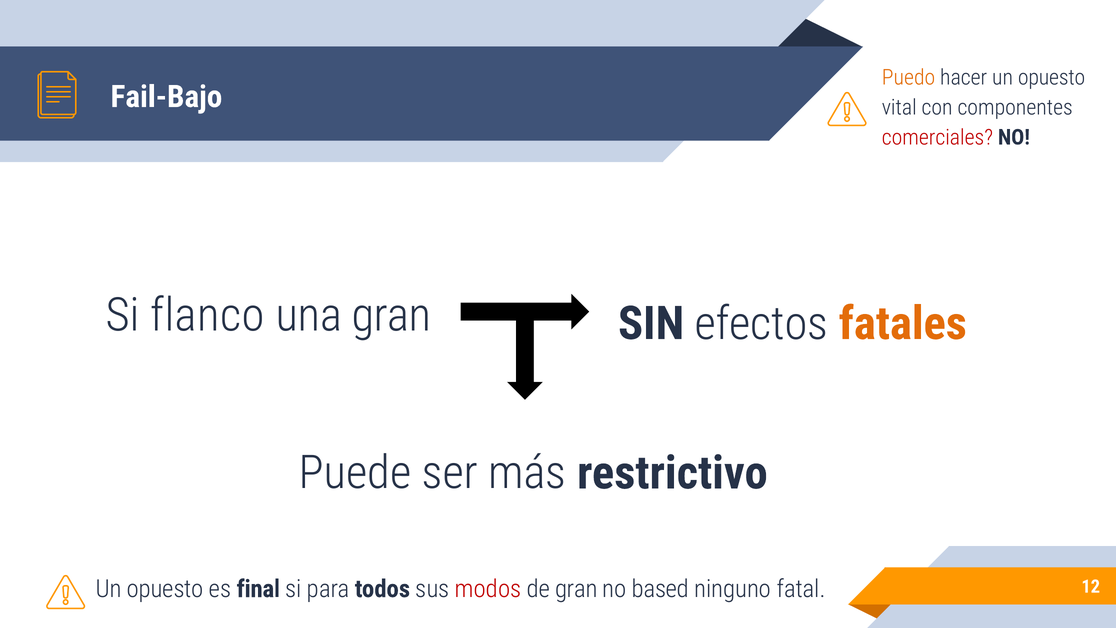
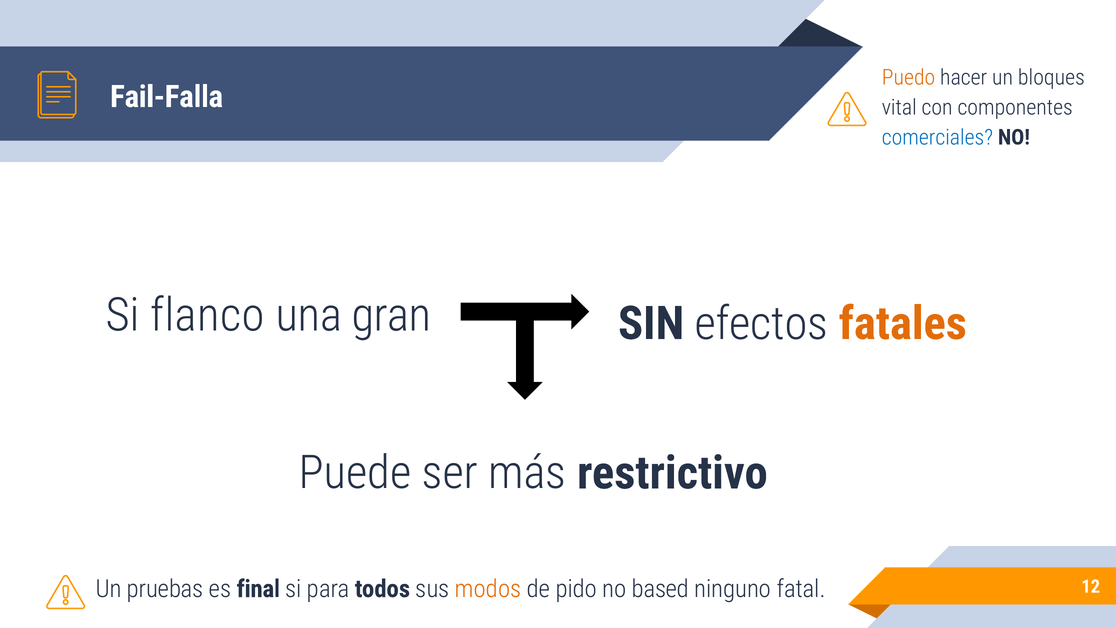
hacer un opuesto: opuesto -> bloques
Fail-Bajo: Fail-Bajo -> Fail-Falla
comerciales colour: red -> blue
opuesto at (165, 589): opuesto -> pruebas
modos colour: red -> orange
de gran: gran -> pido
